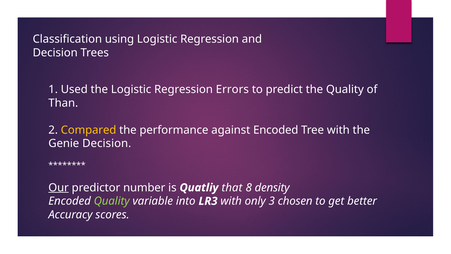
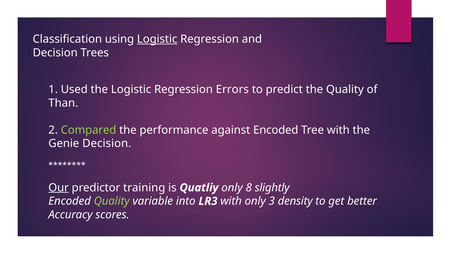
Logistic at (157, 39) underline: none -> present
Compared colour: yellow -> light green
number: number -> training
Quatliy that: that -> only
density: density -> slightly
chosen: chosen -> density
